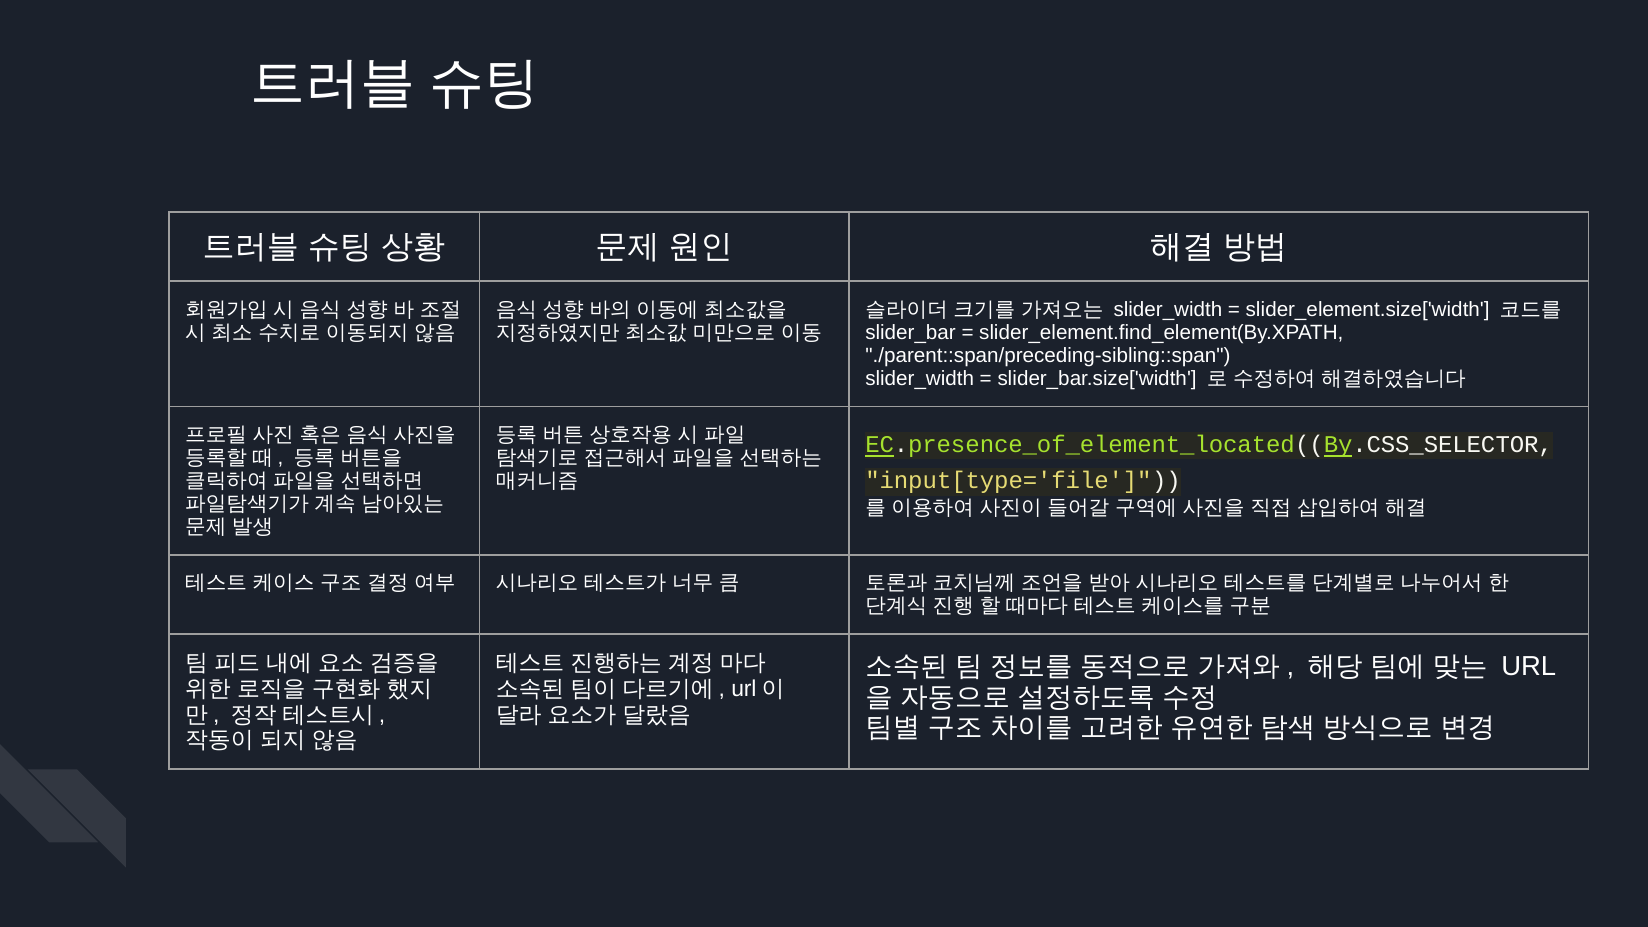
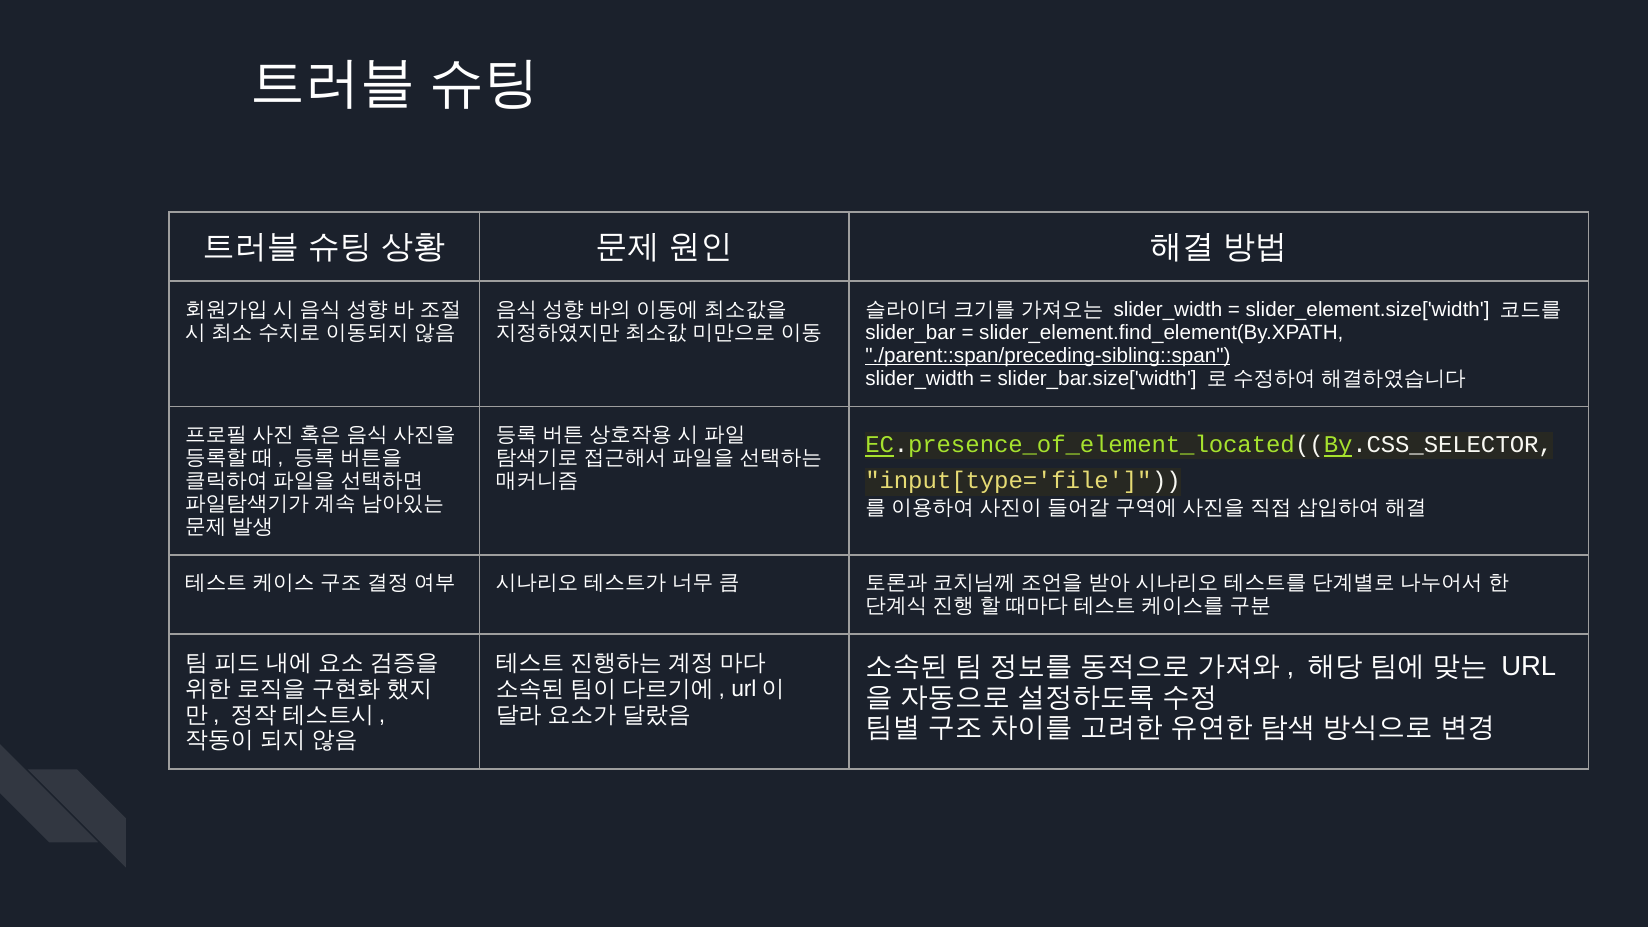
./parent::span/preceding-sibling::span underline: none -> present
